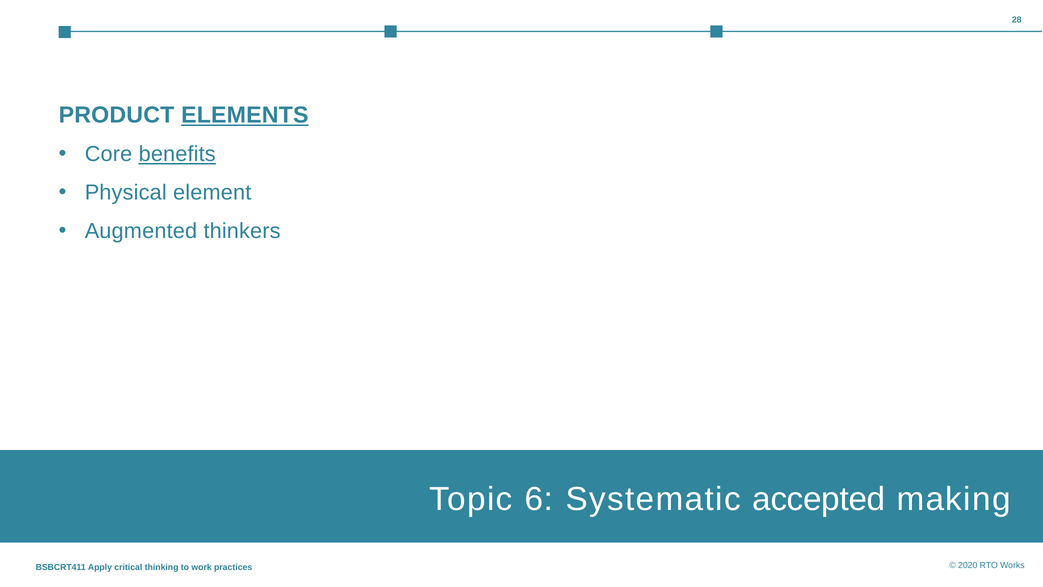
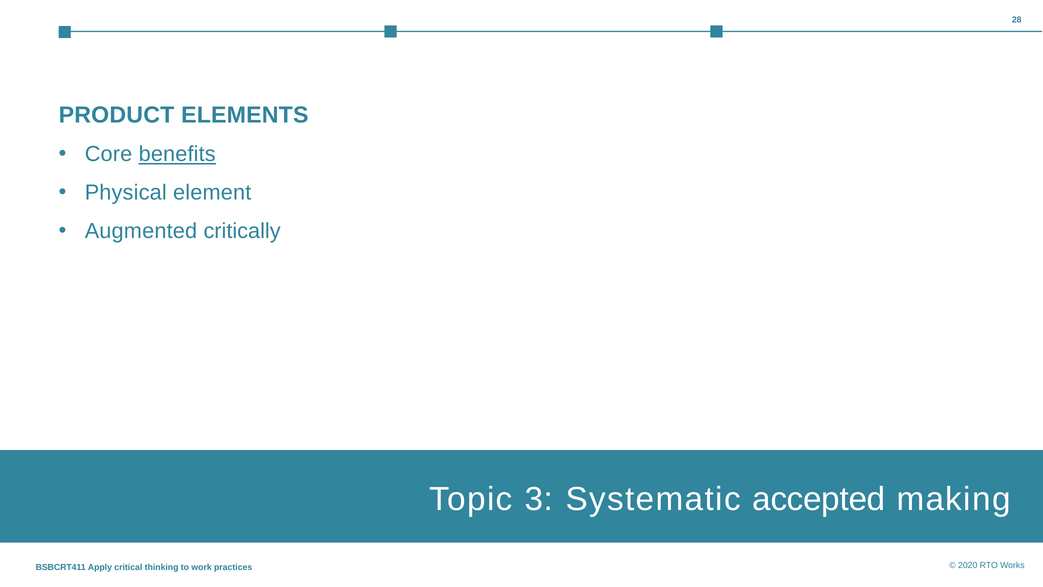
ELEMENTS underline: present -> none
thinkers: thinkers -> critically
6: 6 -> 3
